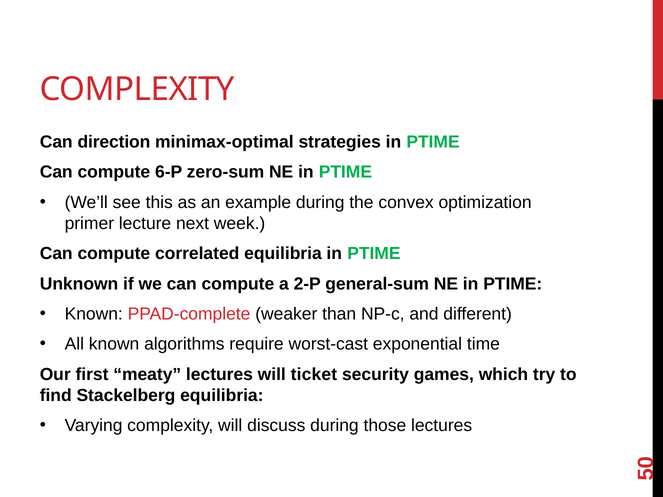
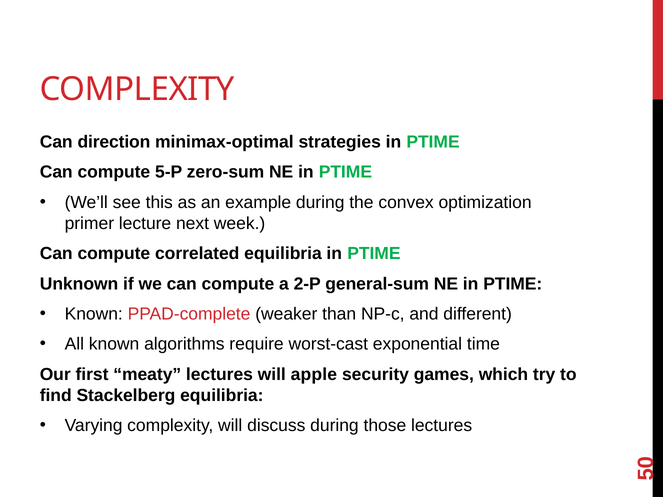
6-P: 6-P -> 5-P
ticket: ticket -> apple
